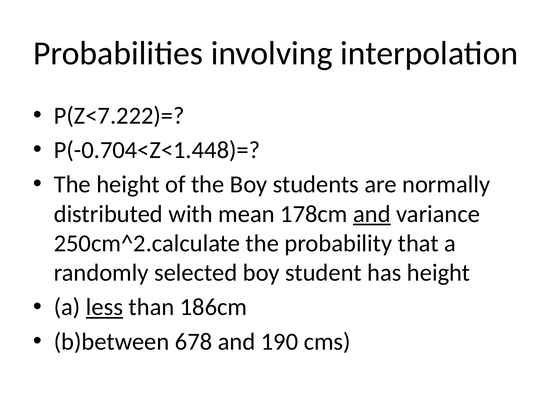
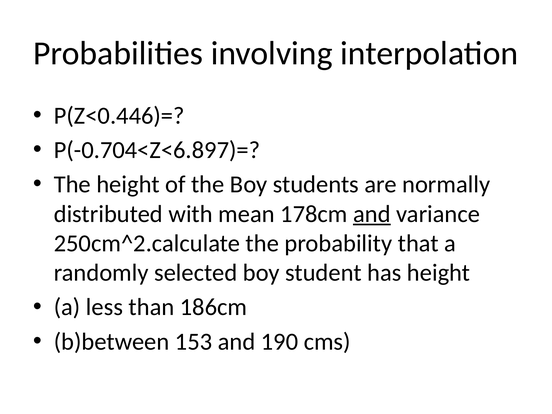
P(Z<7.222)=: P(Z<7.222)= -> P(Z<0.446)=
P(-0.704<Z<1.448)=: P(-0.704<Z<1.448)= -> P(-0.704<Z<6.897)=
less underline: present -> none
678: 678 -> 153
